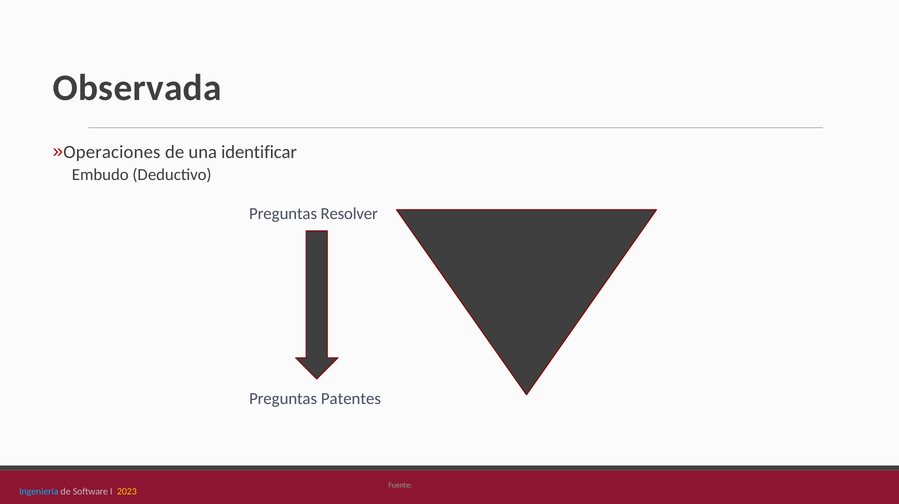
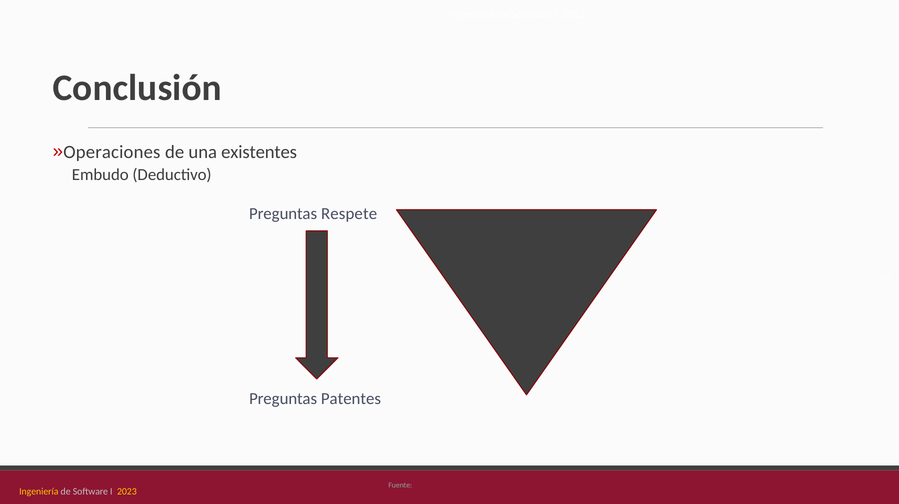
Observada: Observada -> Conclusión
identificar: identificar -> existentes
Resolver: Resolver -> Respete
Ingeniería at (39, 491) colour: light blue -> yellow
